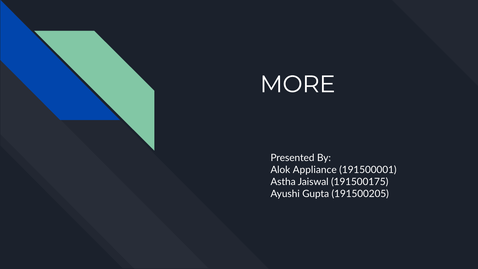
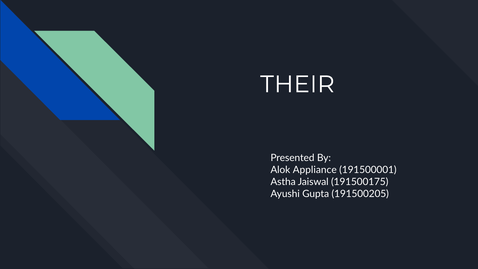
MORE: MORE -> THEIR
